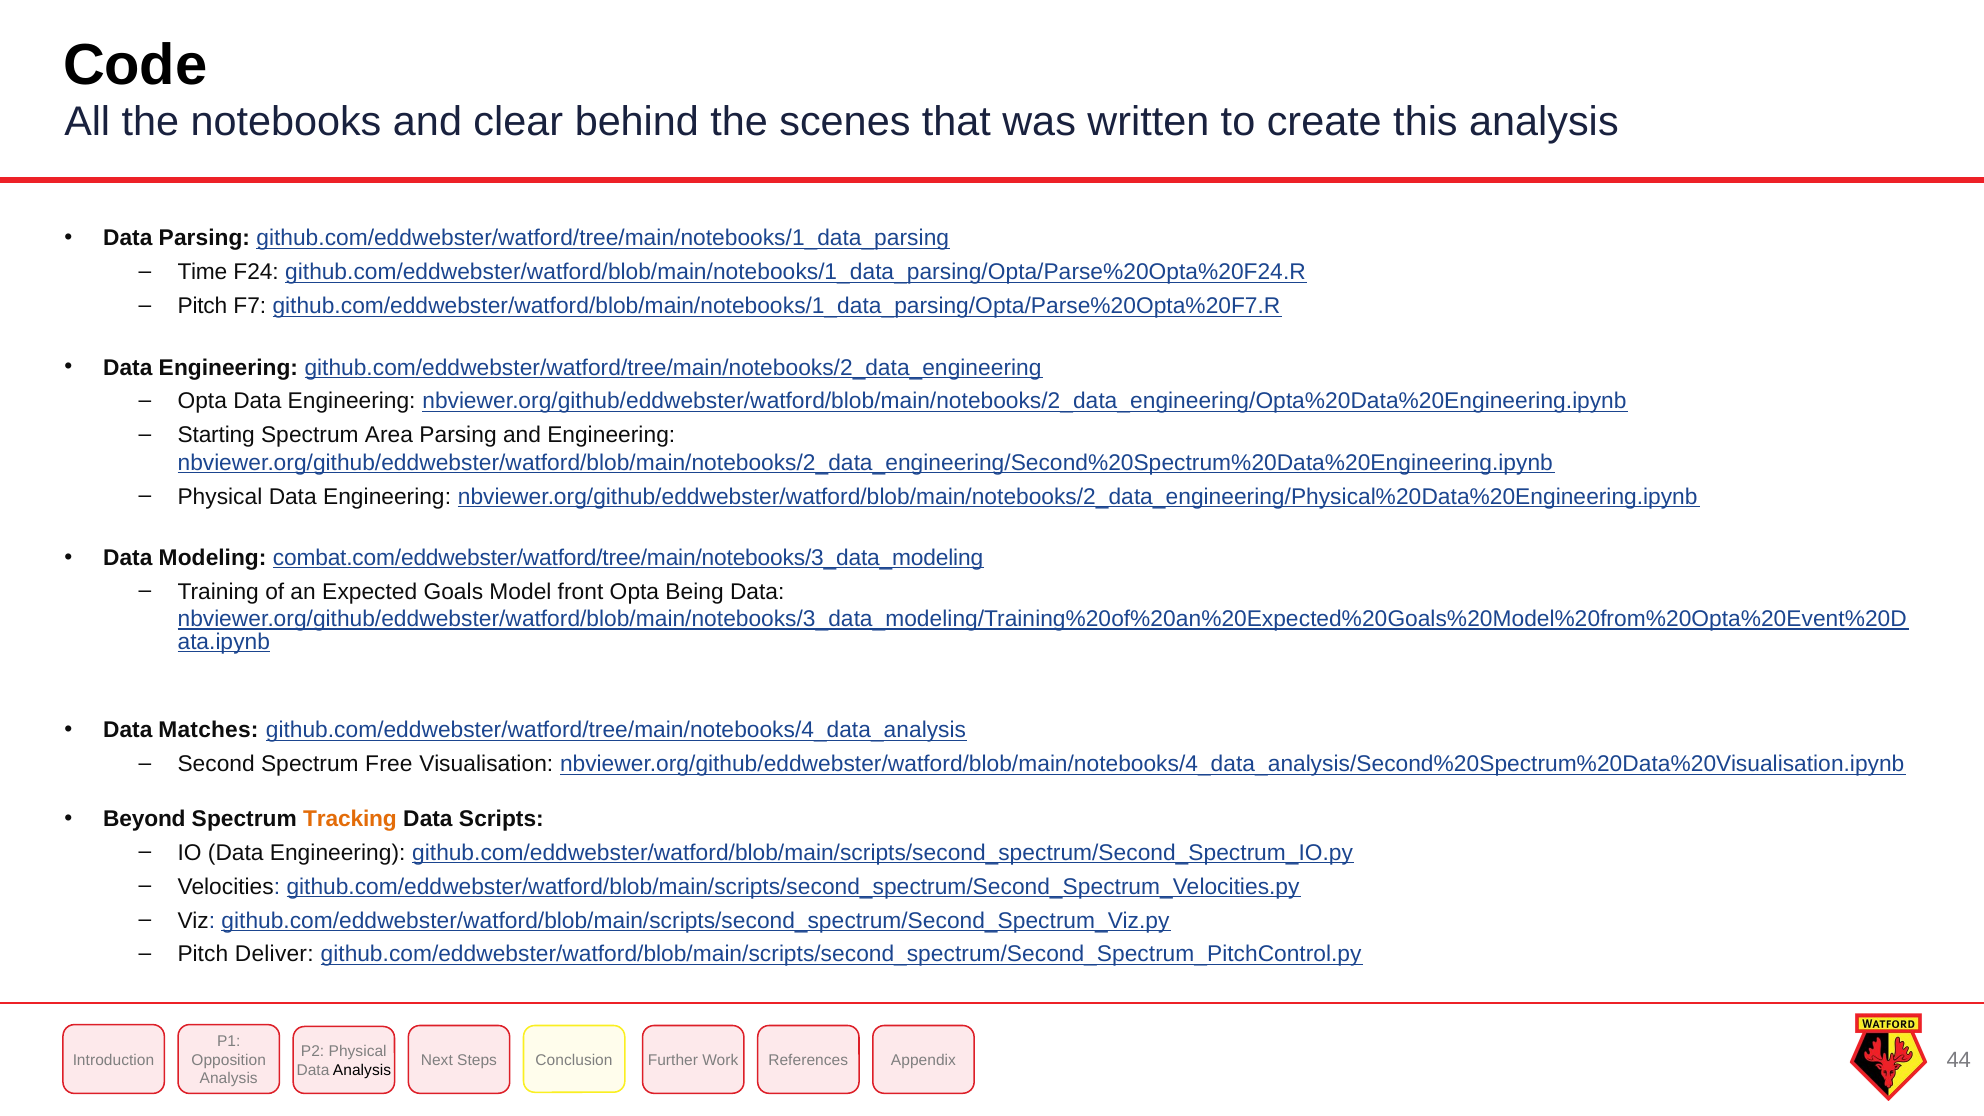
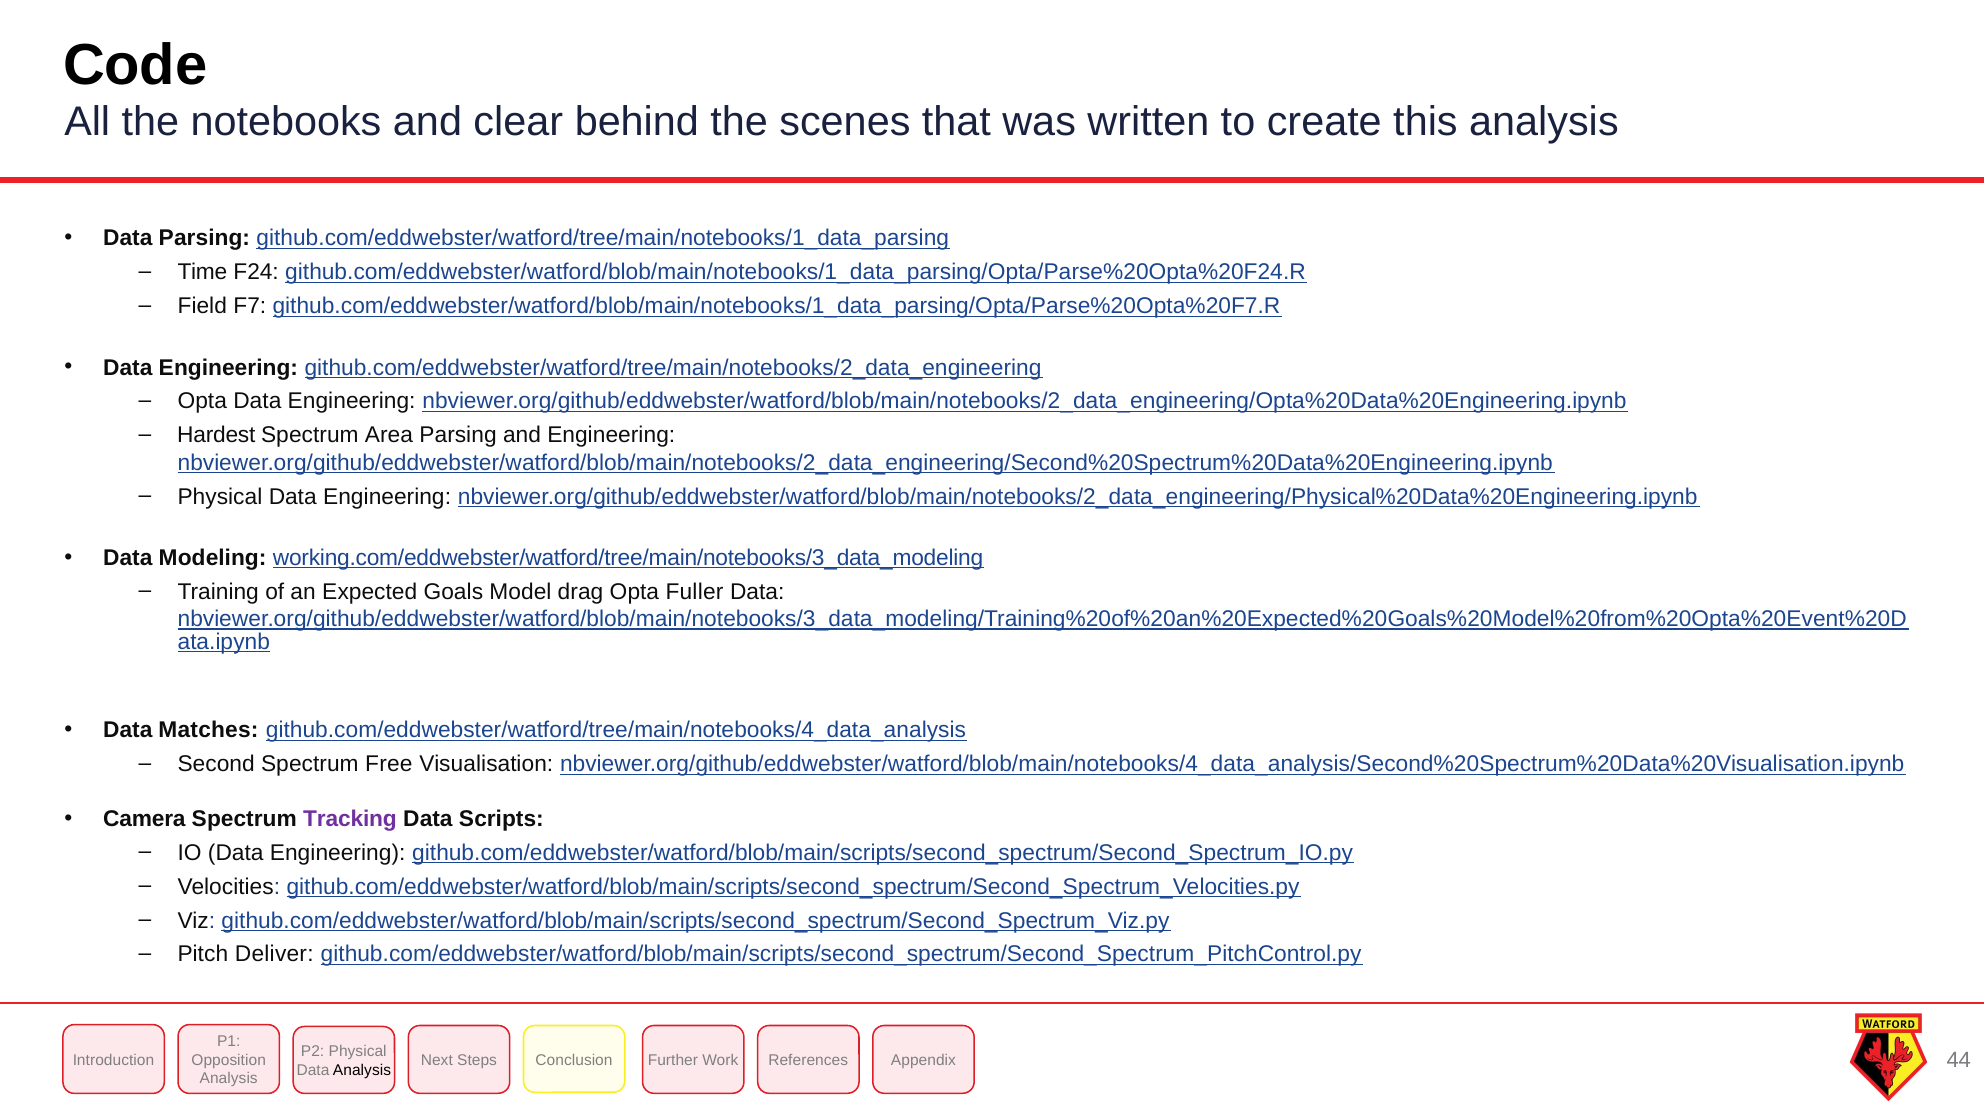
Pitch at (202, 306): Pitch -> Field
Starting: Starting -> Hardest
combat.com/eddwebster/watford/tree/main/notebooks/3_data_modeling: combat.com/eddwebster/watford/tree/main/notebooks/3_data_modeling -> working.com/eddwebster/watford/tree/main/notebooks/3_data_modeling
front: front -> drag
Being: Being -> Fuller
Beyond: Beyond -> Camera
Tracking colour: orange -> purple
